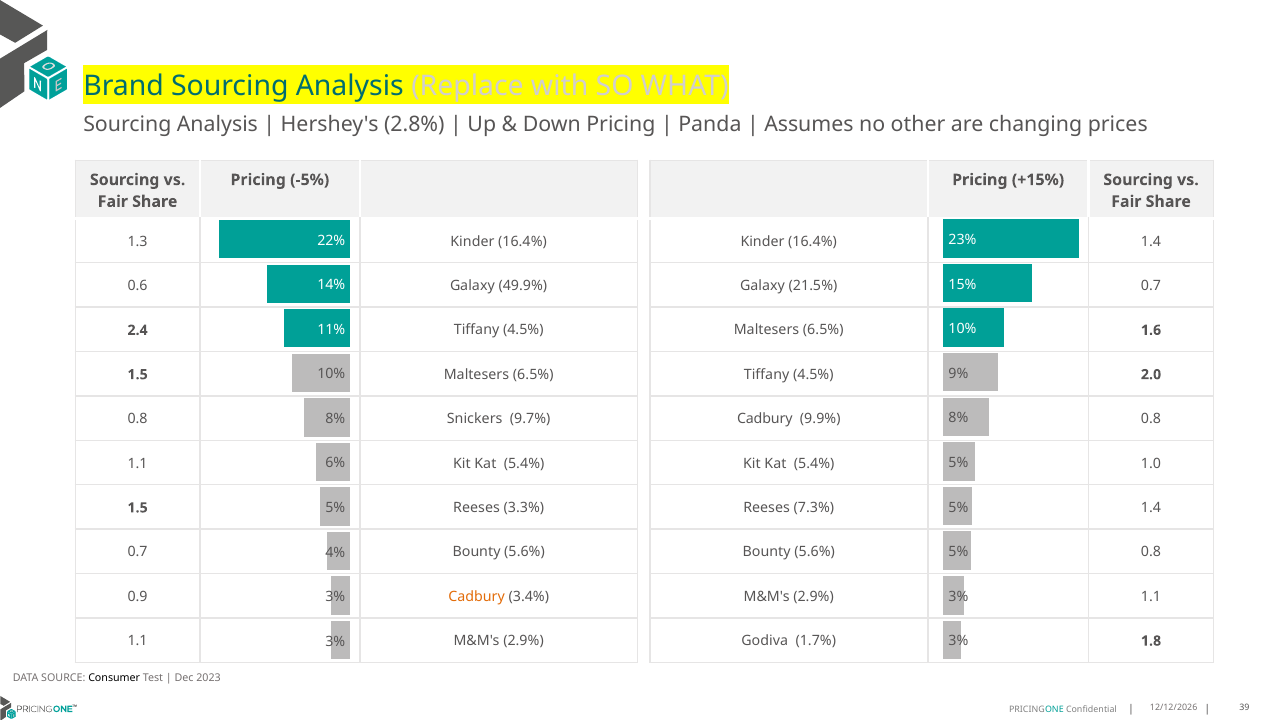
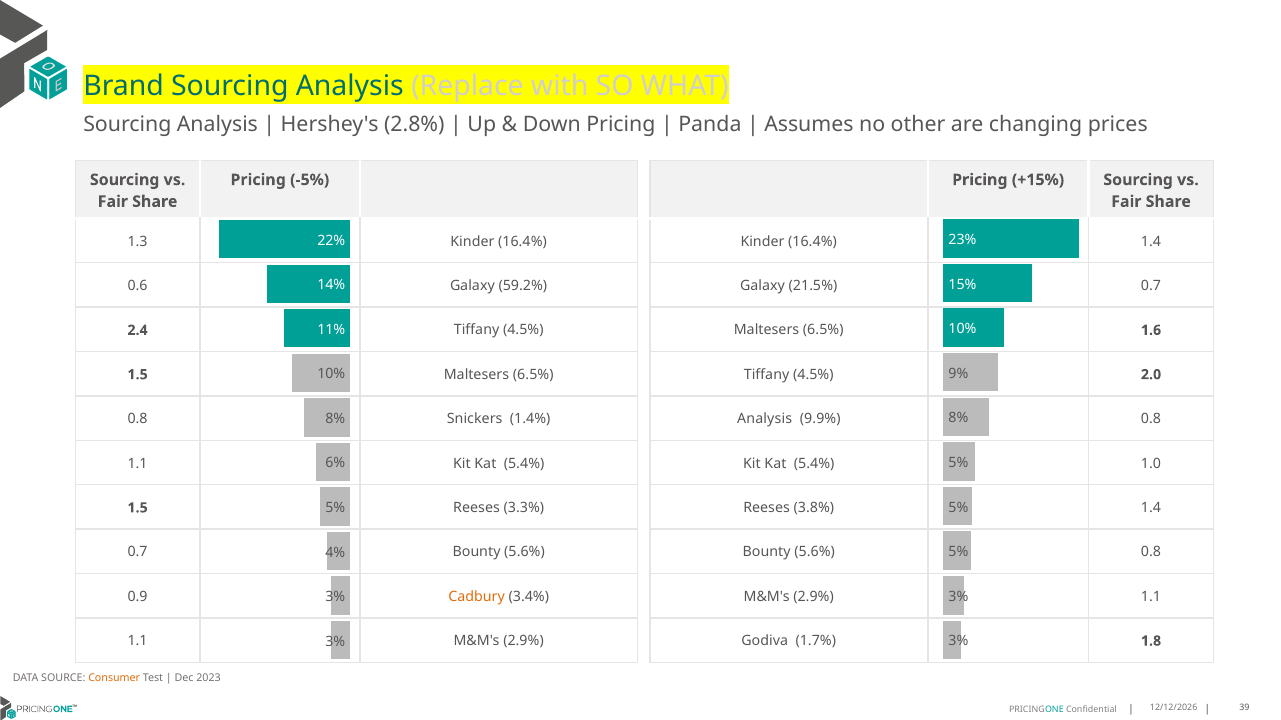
49.9%: 49.9% -> 59.2%
9.7%: 9.7% -> 1.4%
Cadbury at (765, 419): Cadbury -> Analysis
7.3%: 7.3% -> 3.8%
Consumer colour: black -> orange
